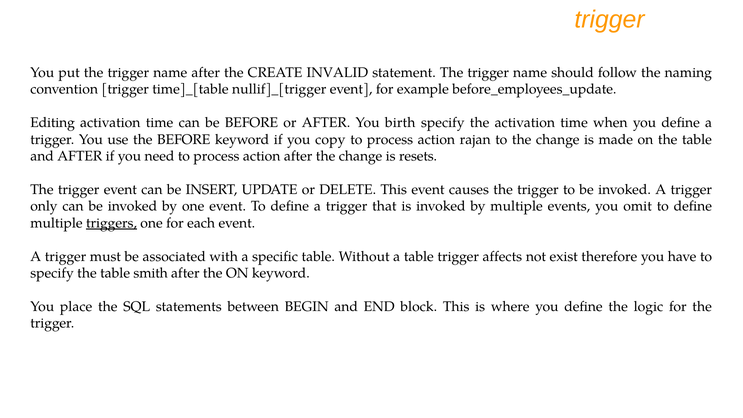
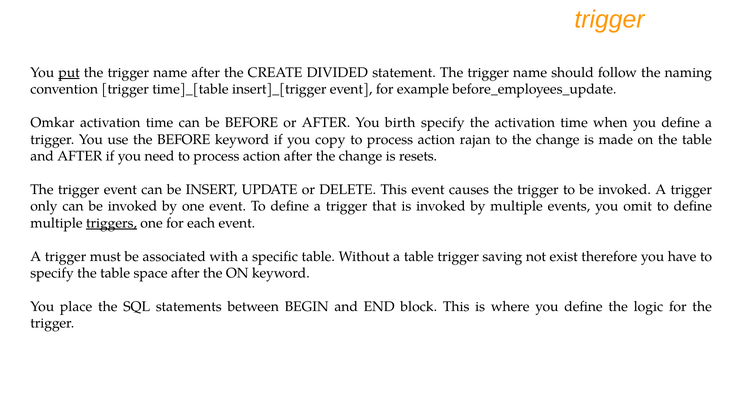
put underline: none -> present
INVALID: INVALID -> DIVIDED
nullif]_[trigger: nullif]_[trigger -> insert]_[trigger
Editing: Editing -> Omkar
affects: affects -> saving
smith: smith -> space
